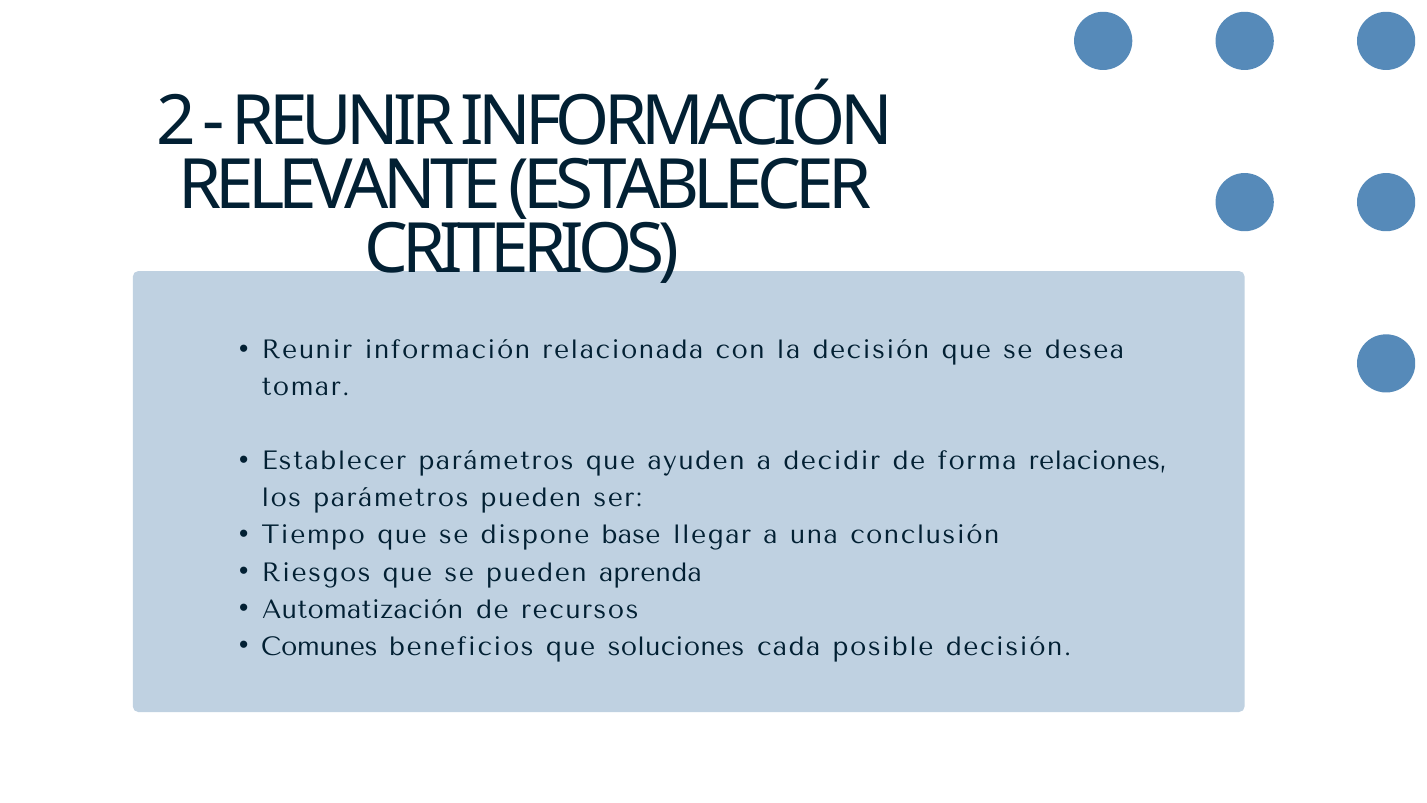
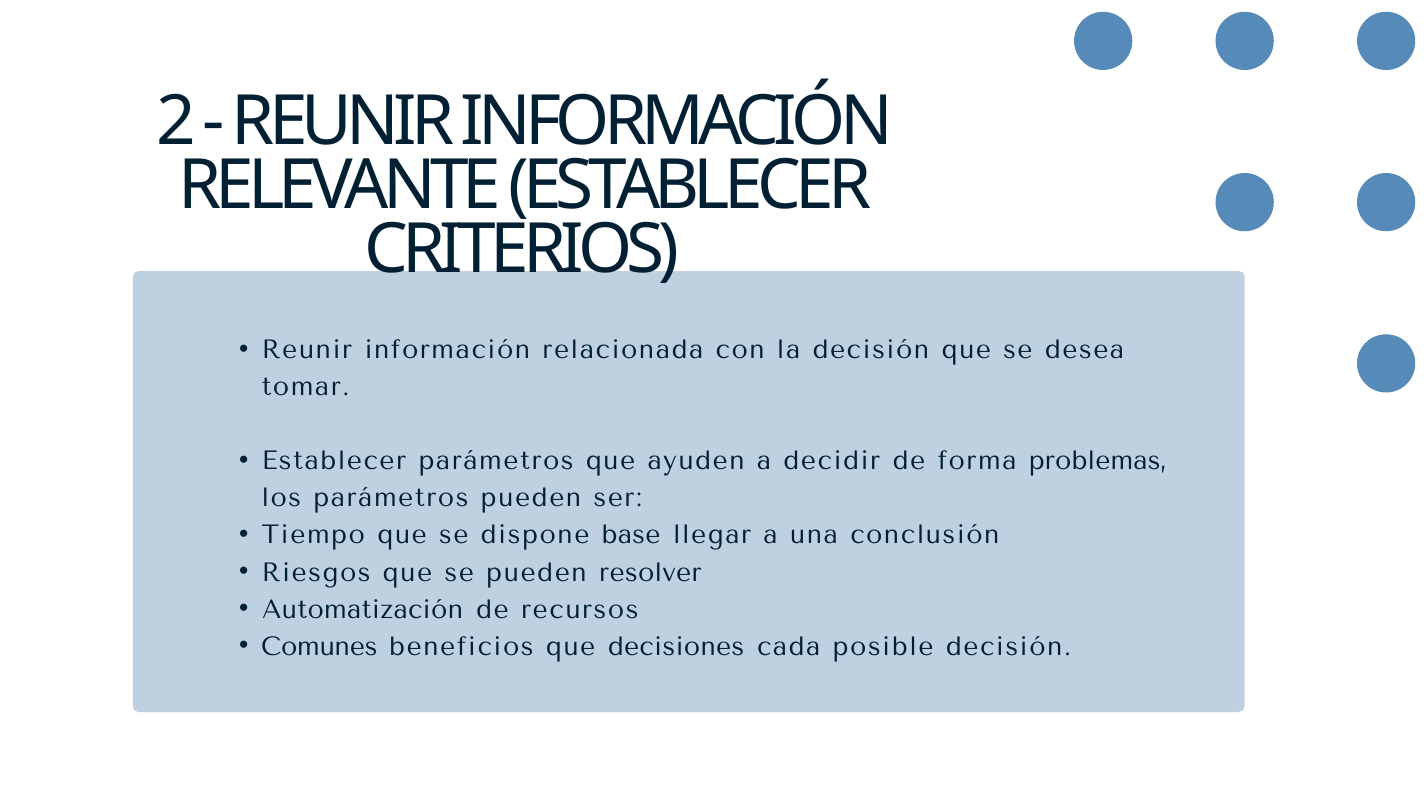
relaciones: relaciones -> problemas
aprenda: aprenda -> resolver
soluciones: soluciones -> decisiones
